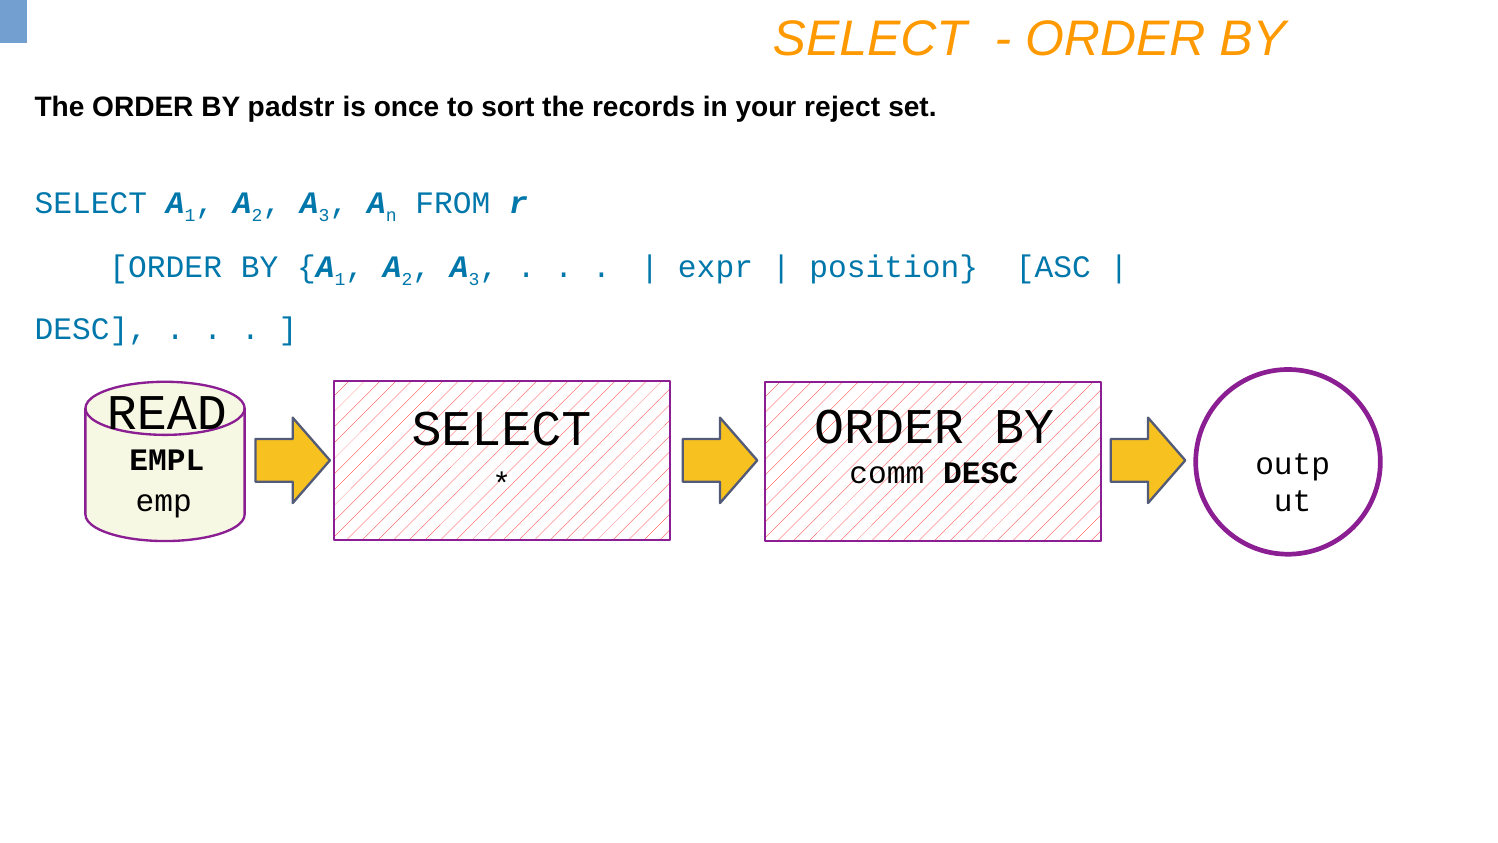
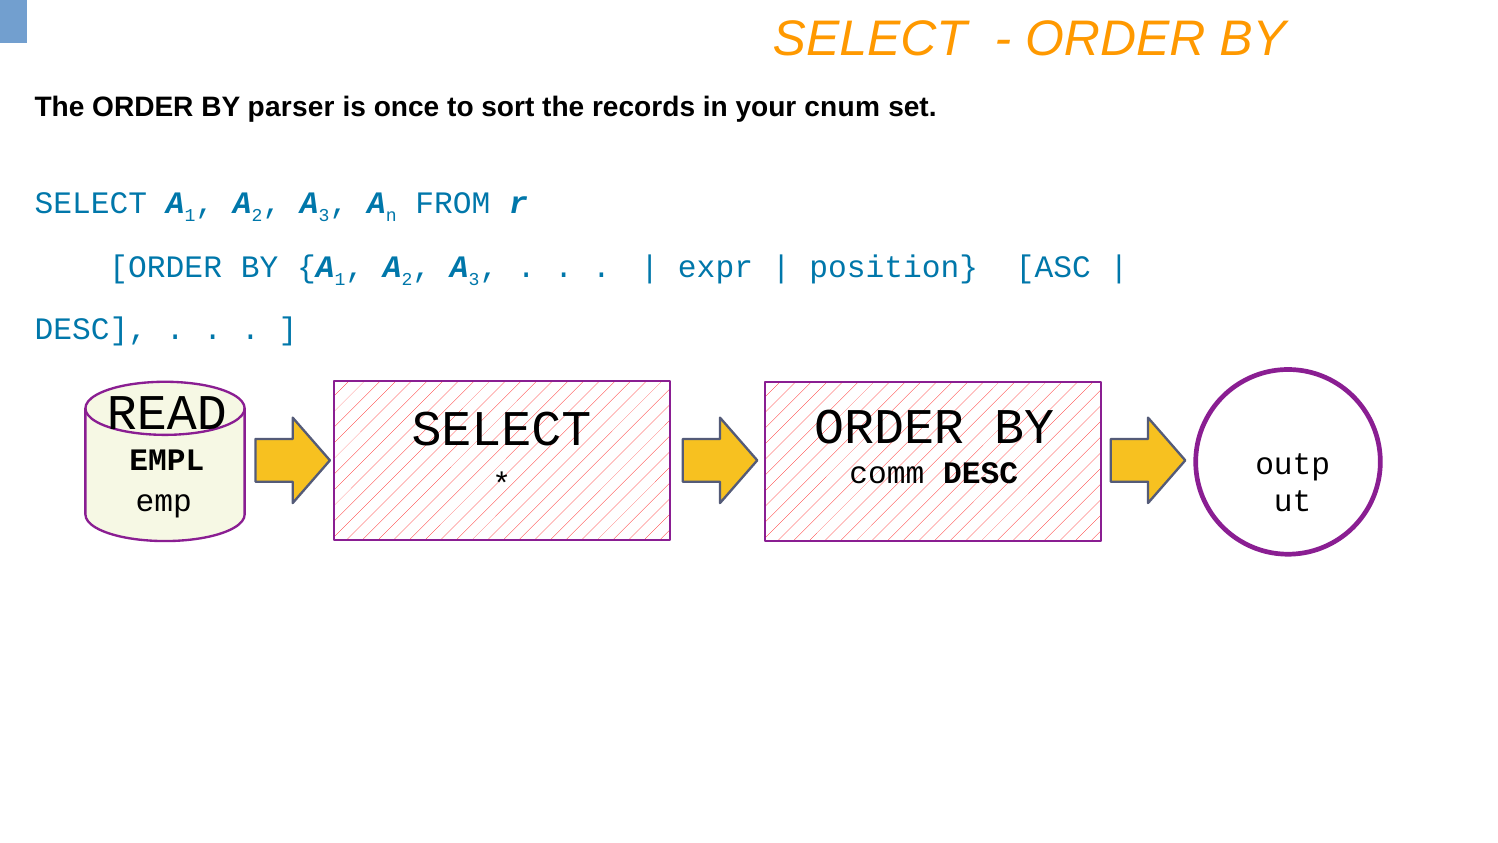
padstr: padstr -> parser
reject: reject -> cnum
